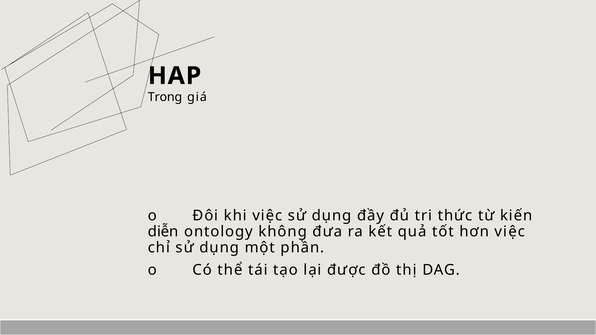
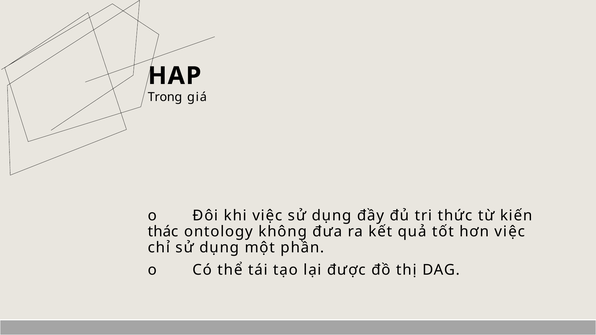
diễn: diễn -> thác
